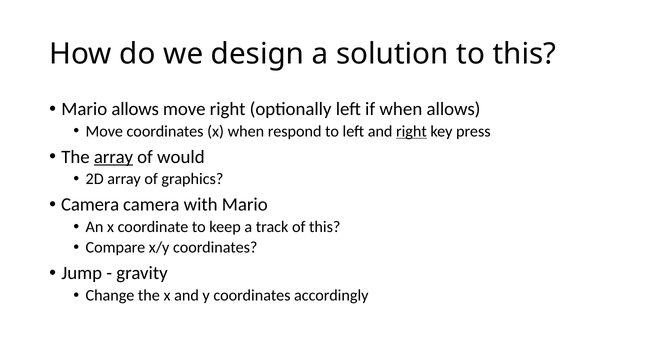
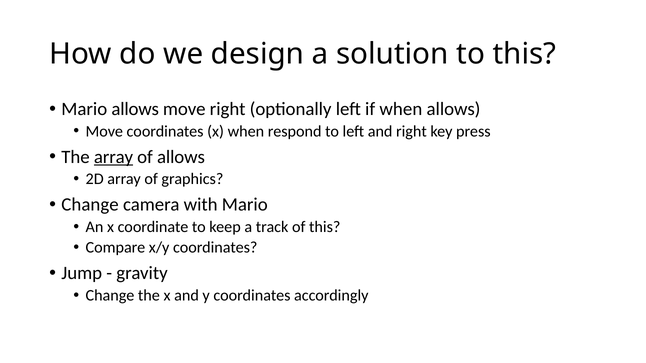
right at (411, 131) underline: present -> none
of would: would -> allows
Camera at (90, 205): Camera -> Change
